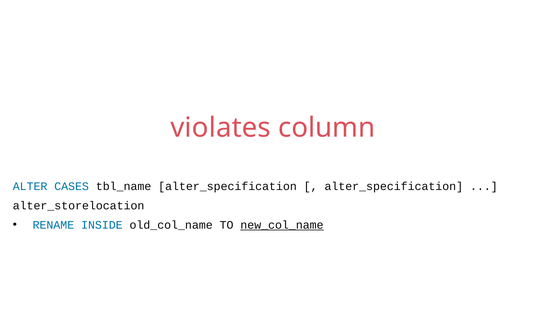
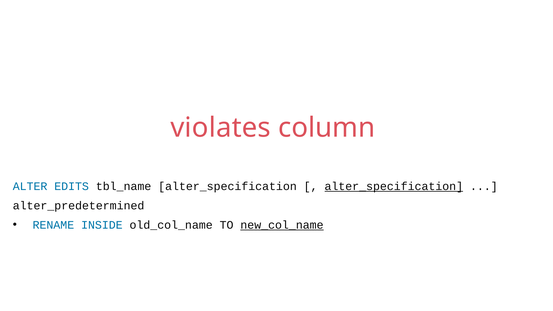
CASES: CASES -> EDITS
alter_specification at (394, 186) underline: none -> present
alter_storelocation: alter_storelocation -> alter_predetermined
